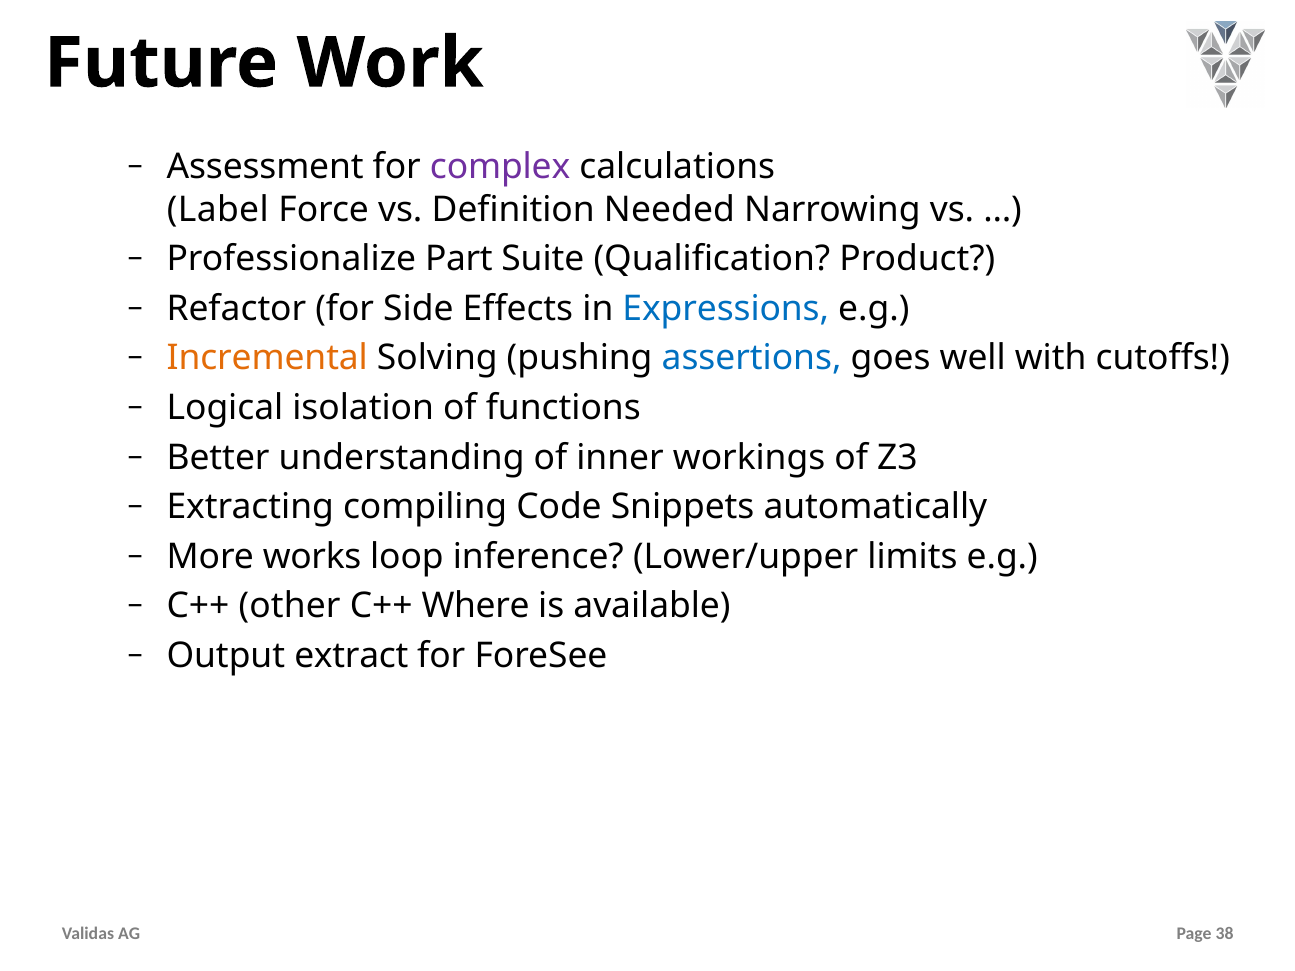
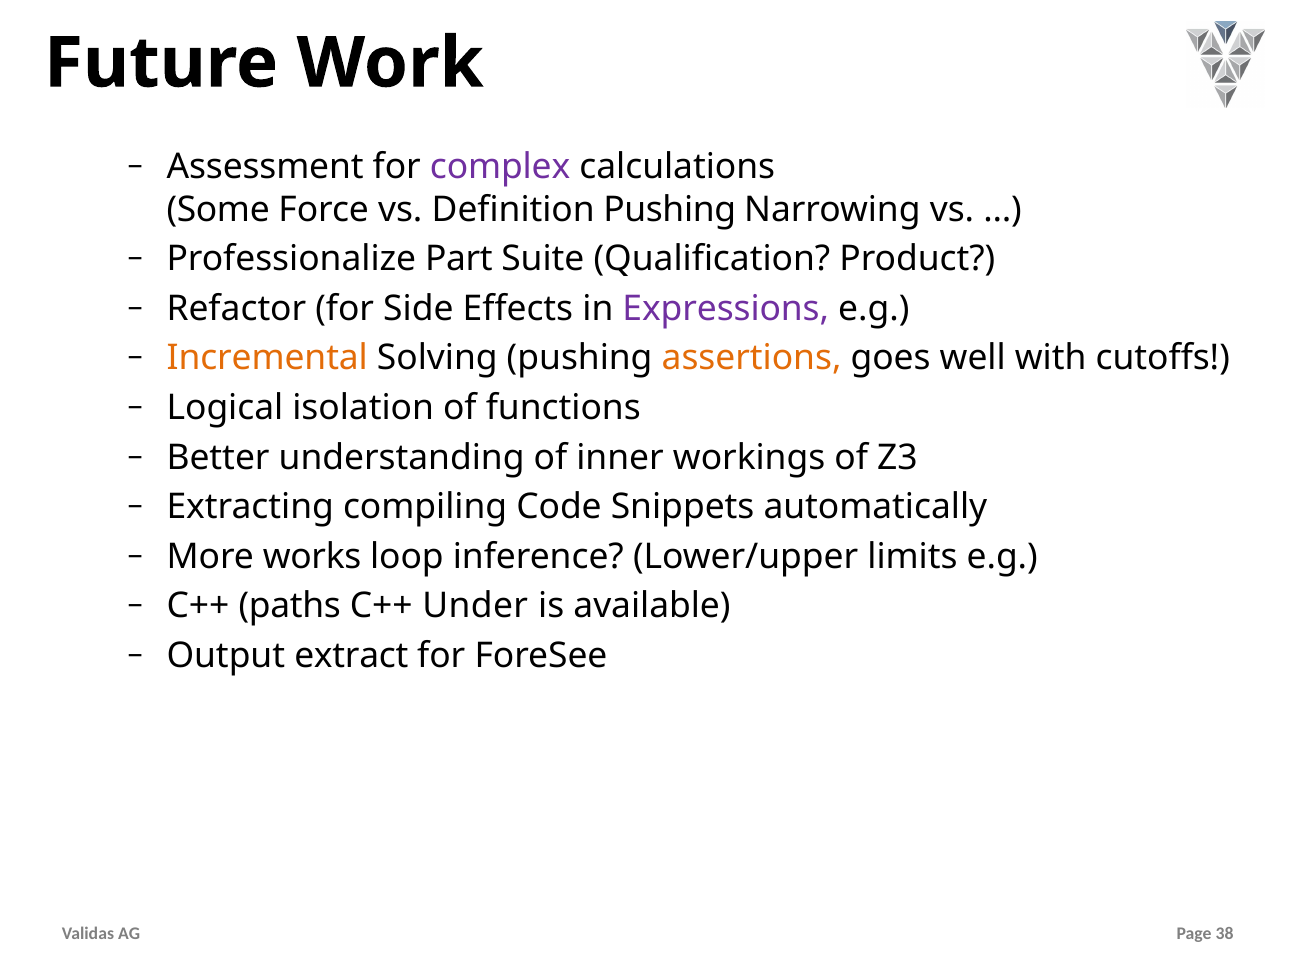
Label: Label -> Some
Definition Needed: Needed -> Pushing
Expressions colour: blue -> purple
assertions colour: blue -> orange
other: other -> paths
Where: Where -> Under
